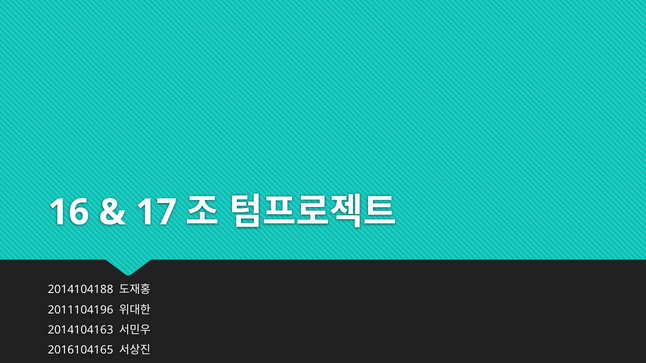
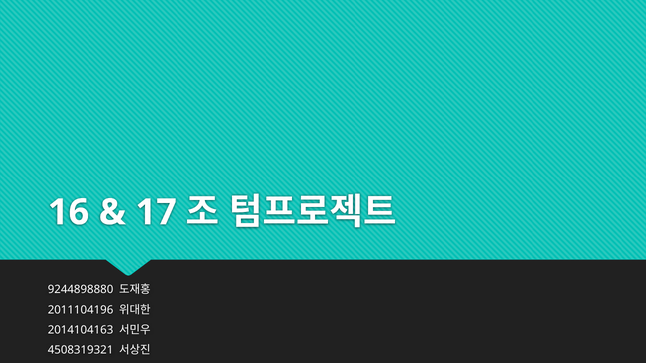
2014104188: 2014104188 -> 9244898880
2016104165: 2016104165 -> 4508319321
